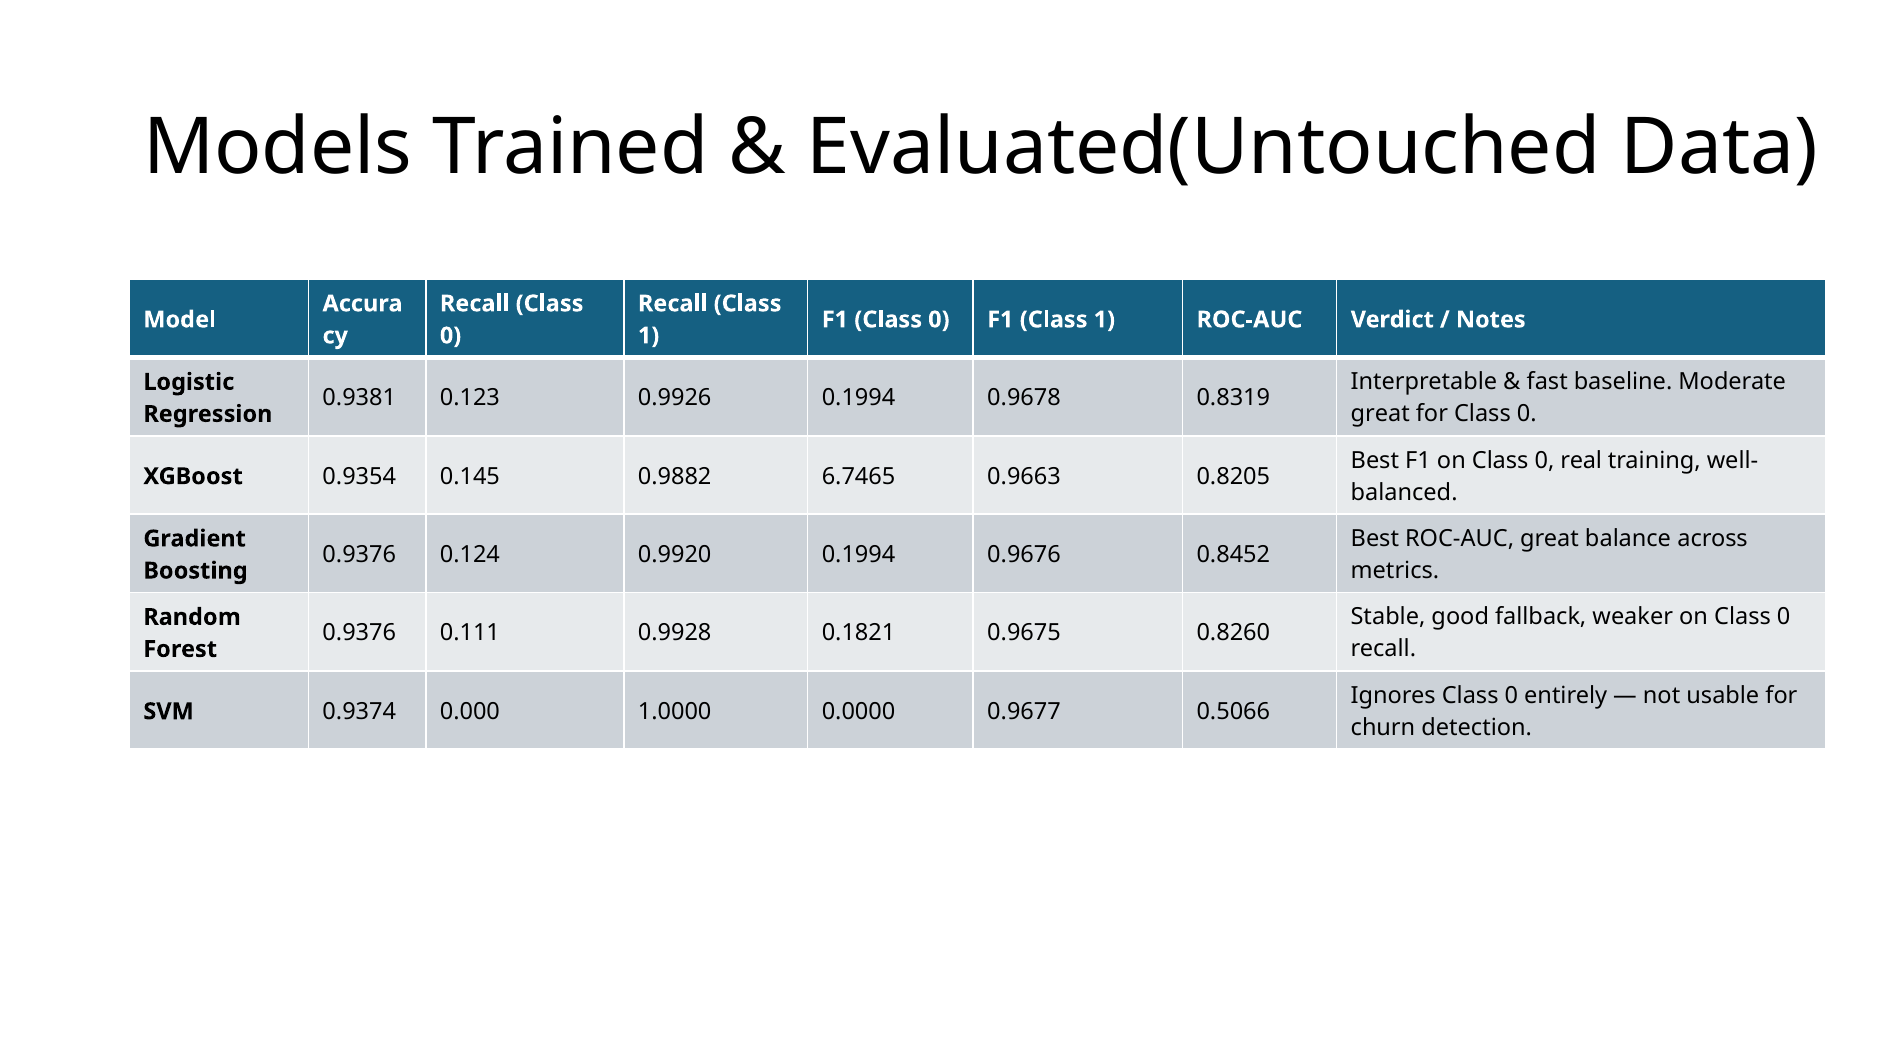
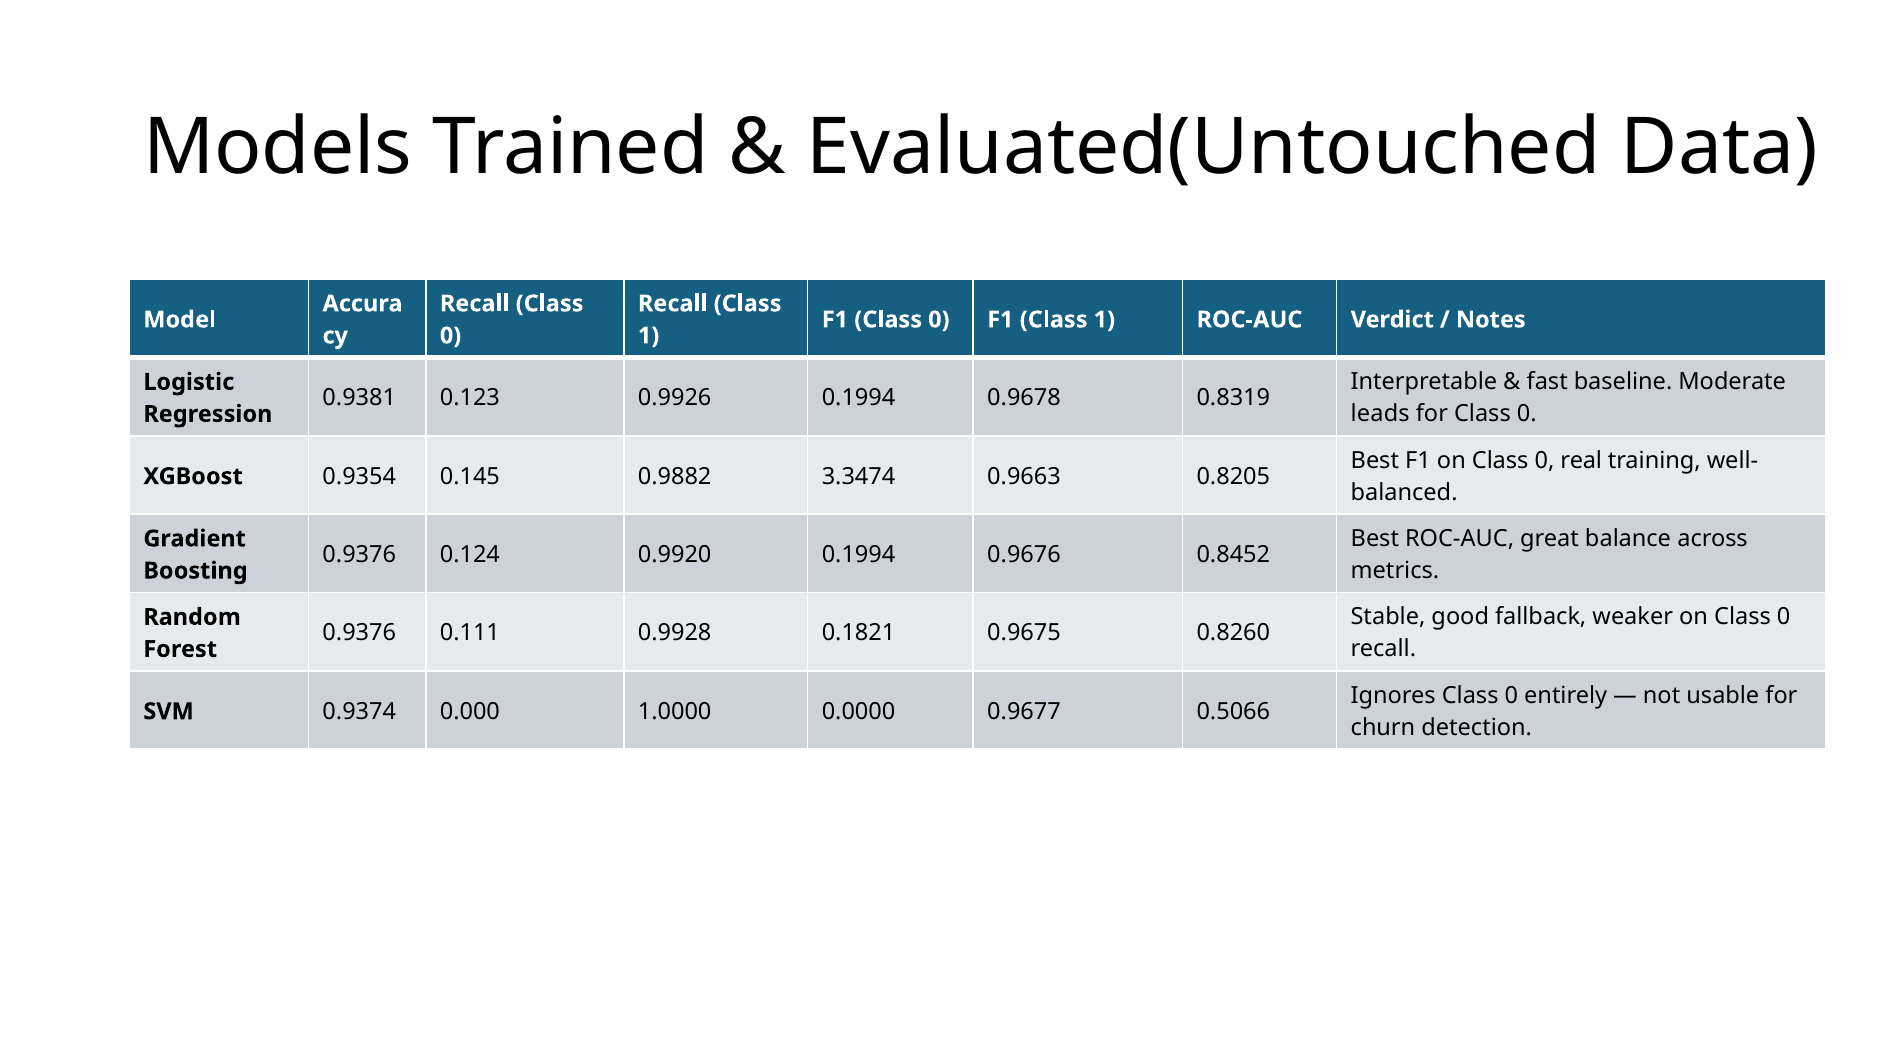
great at (1380, 414): great -> leads
6.7465: 6.7465 -> 3.3474
